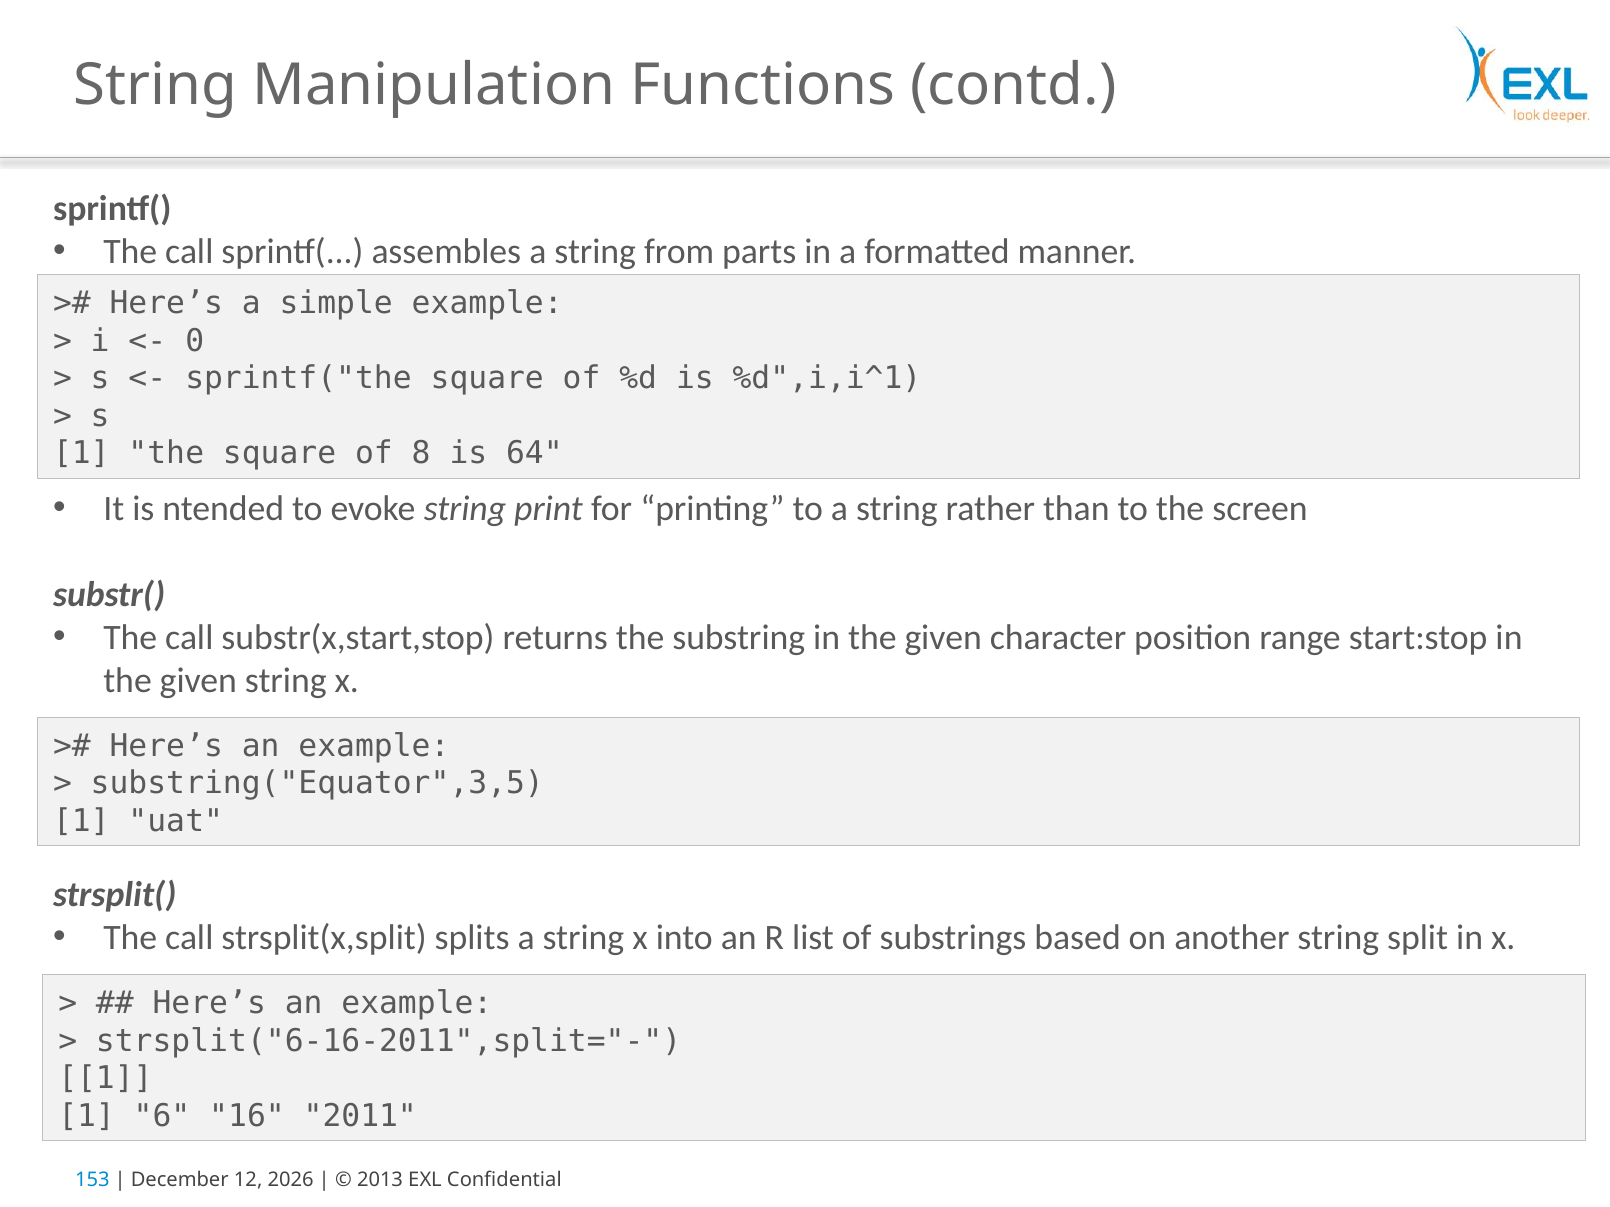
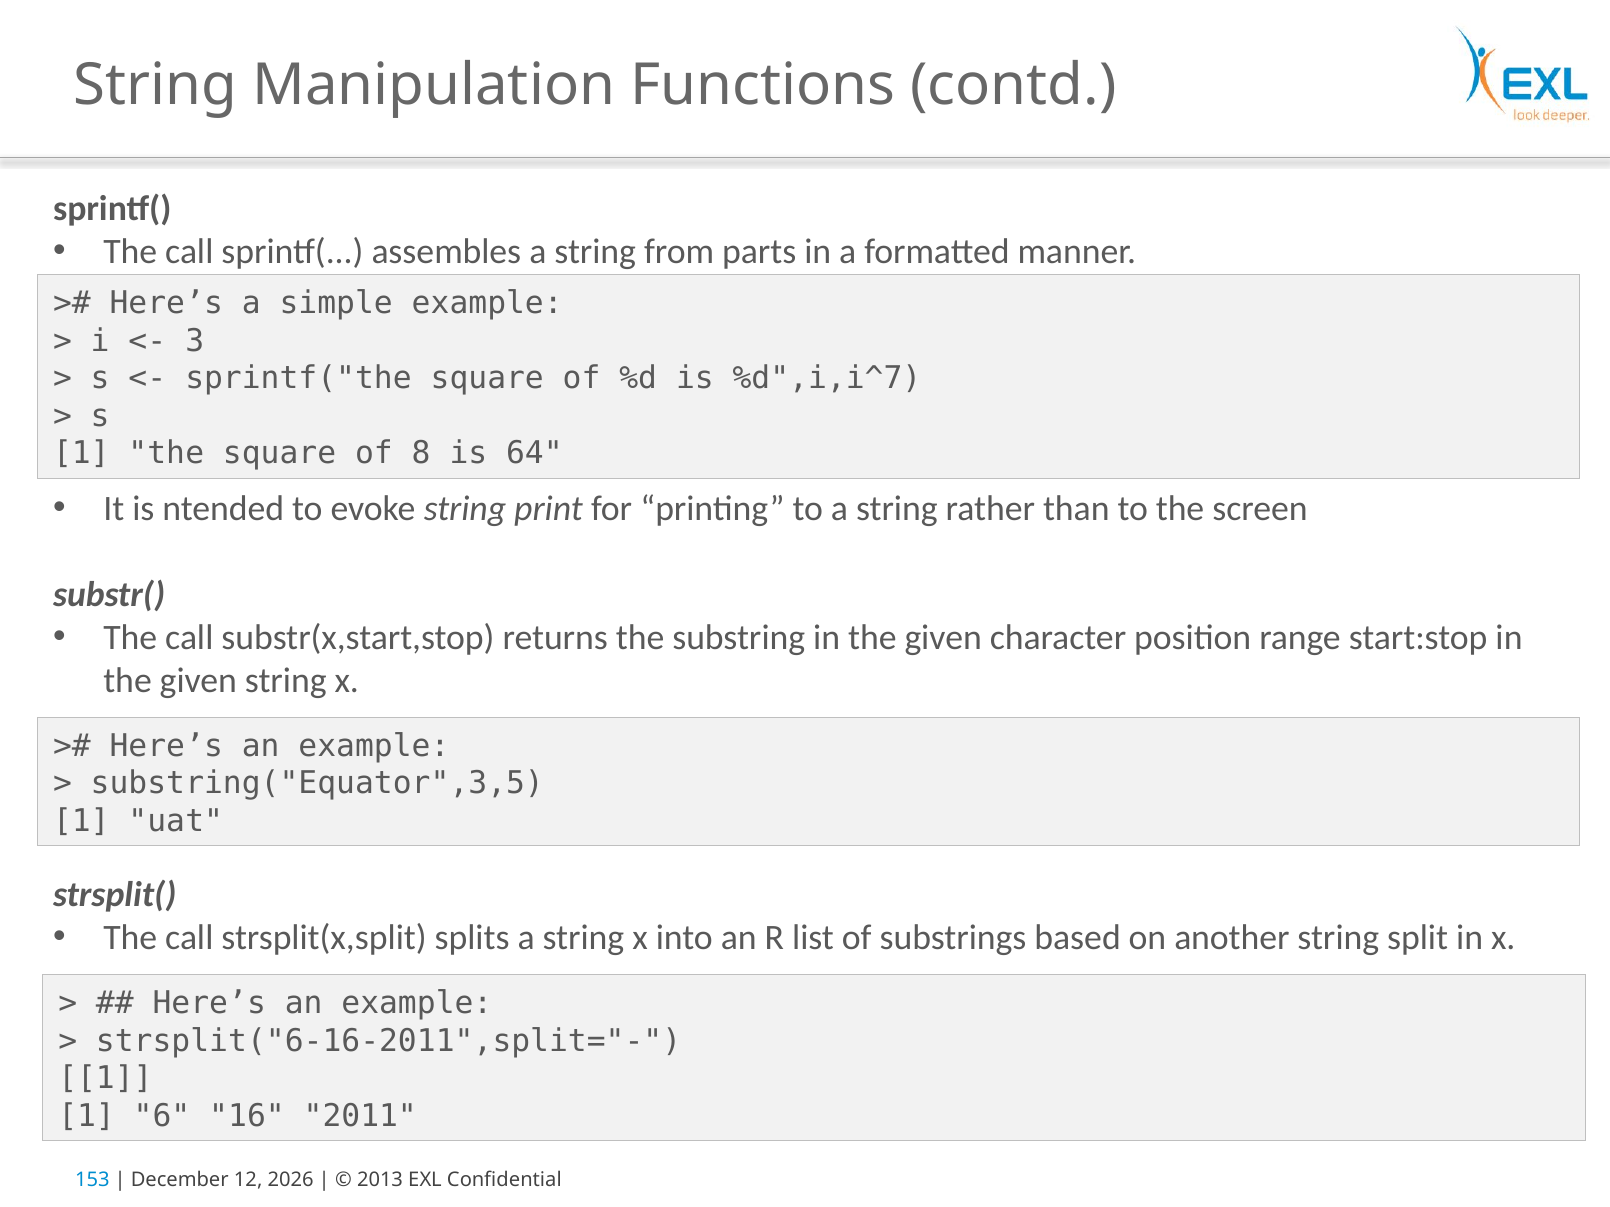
0: 0 -> 3
%d",i,i^1: %d",i,i^1 -> %d",i,i^7
